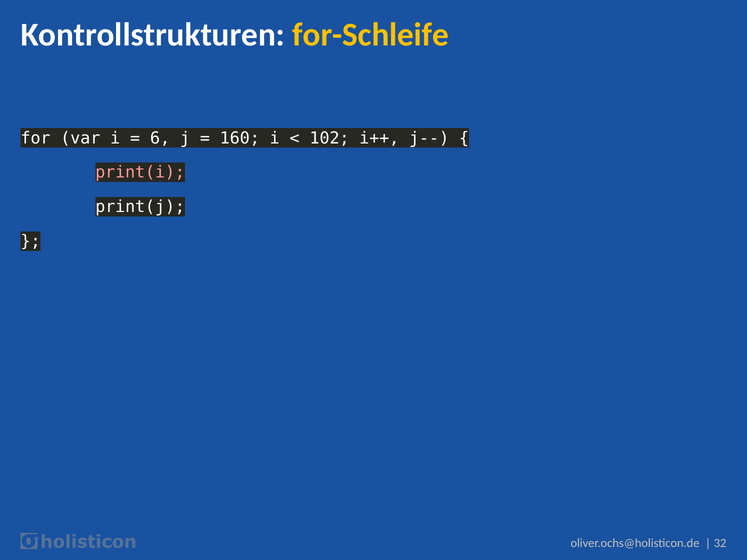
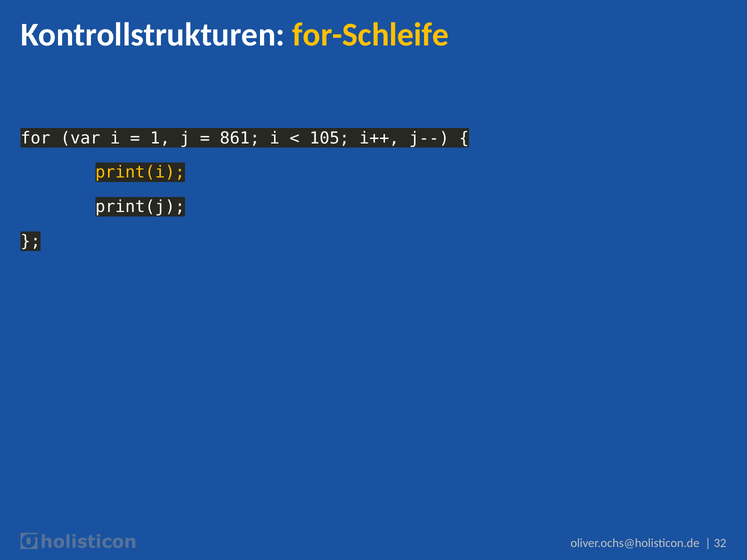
6: 6 -> 1
160: 160 -> 861
102: 102 -> 105
print(i colour: pink -> yellow
